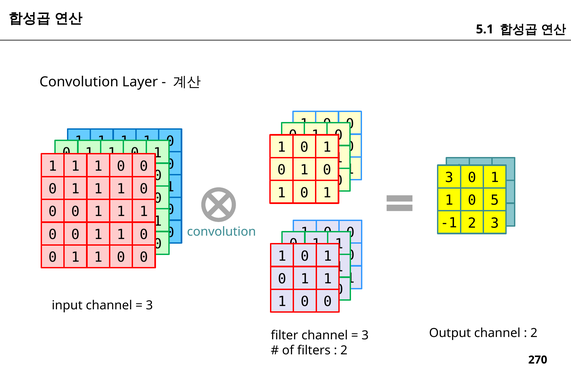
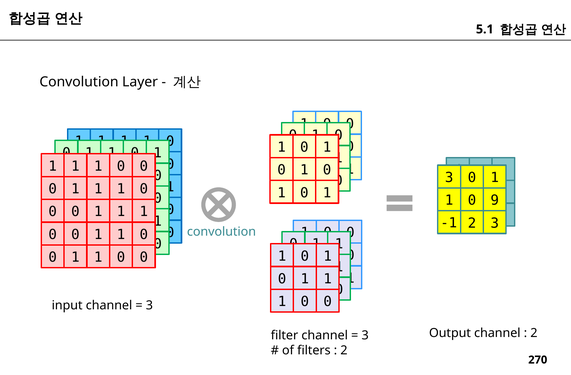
5: 5 -> 9
